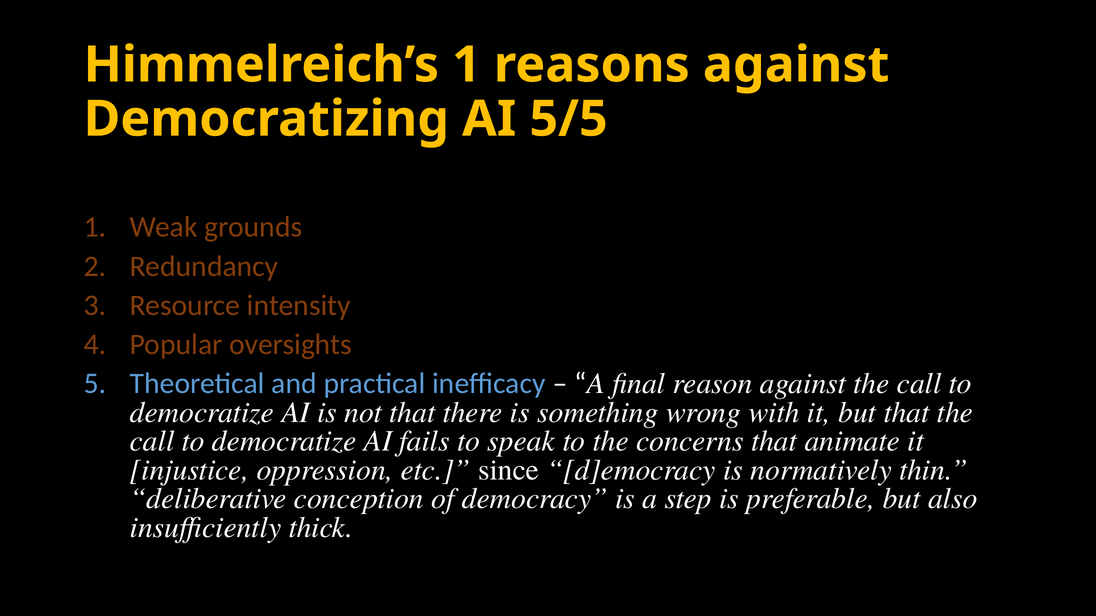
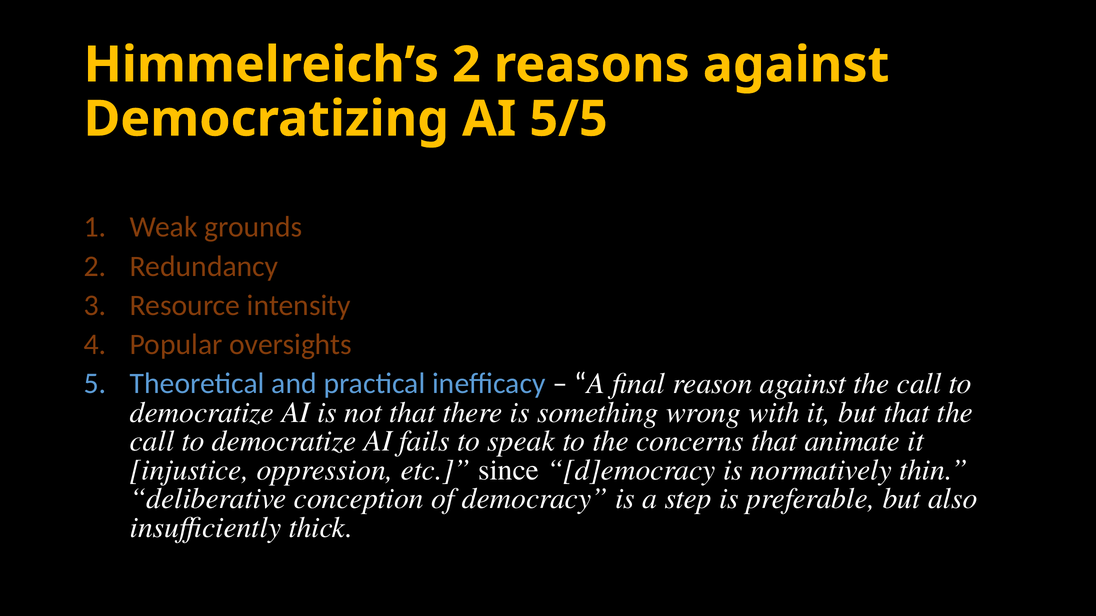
Himmelreich’s 1: 1 -> 2
